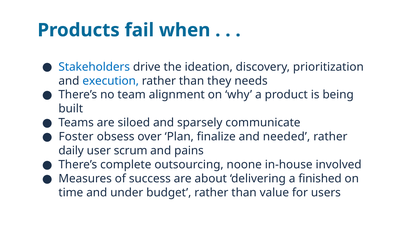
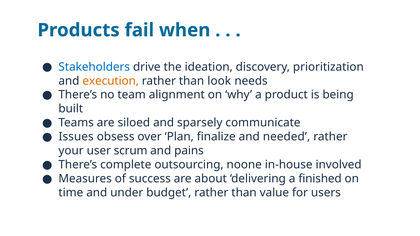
execution colour: blue -> orange
they: they -> look
Foster: Foster -> Issues
daily: daily -> your
